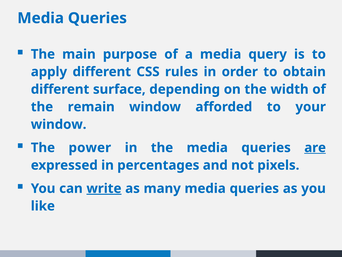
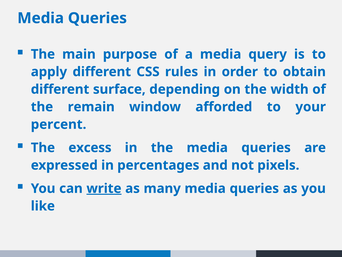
window at (59, 124): window -> percent
power: power -> excess
are underline: present -> none
